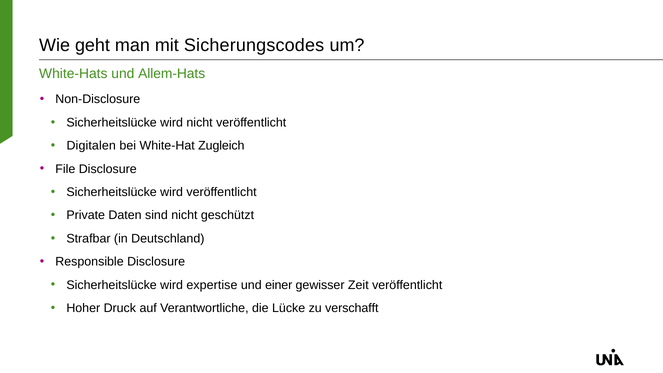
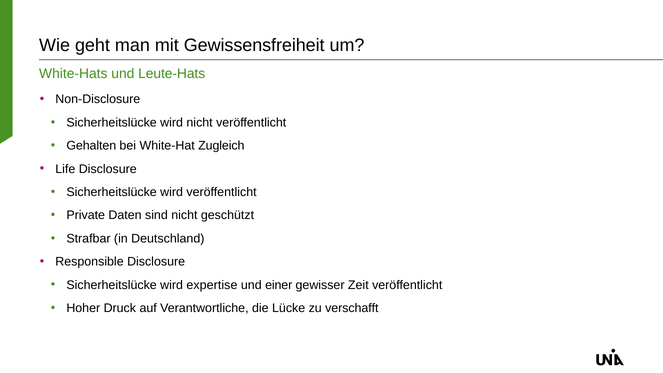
Sicherungscodes: Sicherungscodes -> Gewissensfreiheit
Allem-Hats: Allem-Hats -> Leute-Hats
Digitalen: Digitalen -> Gehalten
File: File -> Life
